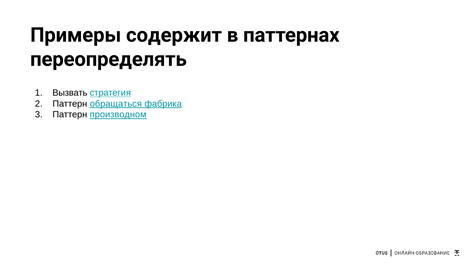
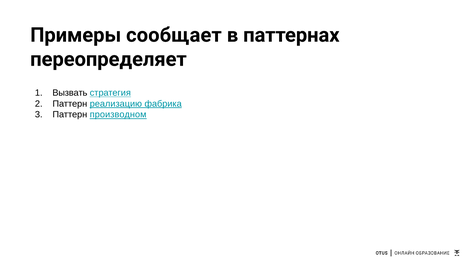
содержит: содержит -> сообщает
переопределять: переопределять -> переопределяет
обращаться: обращаться -> реализацию
